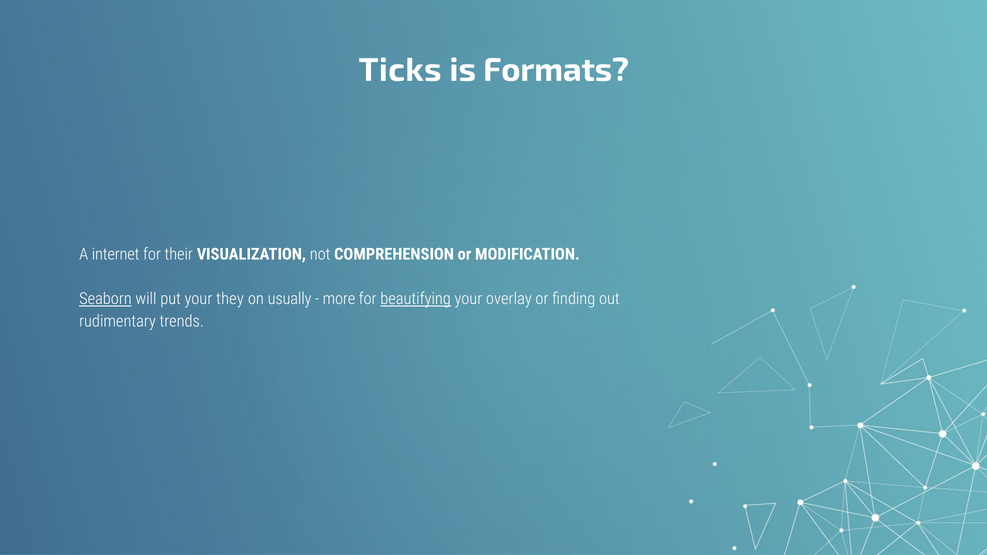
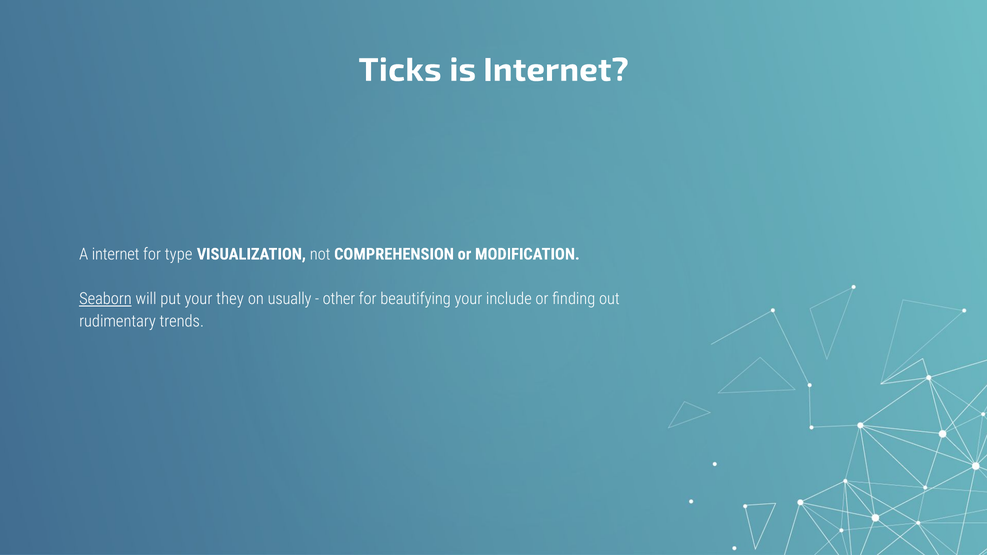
is Formats: Formats -> Internet
their: their -> type
more: more -> other
beautifying underline: present -> none
overlay: overlay -> include
